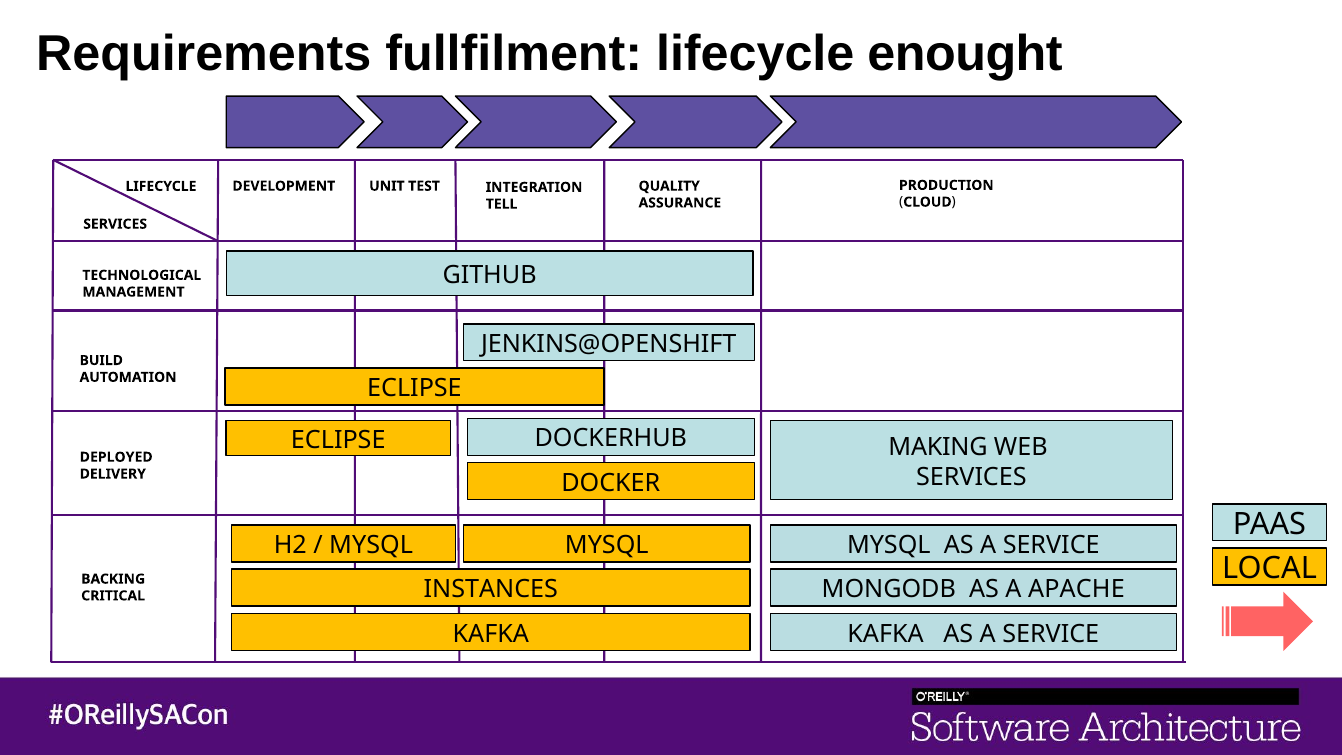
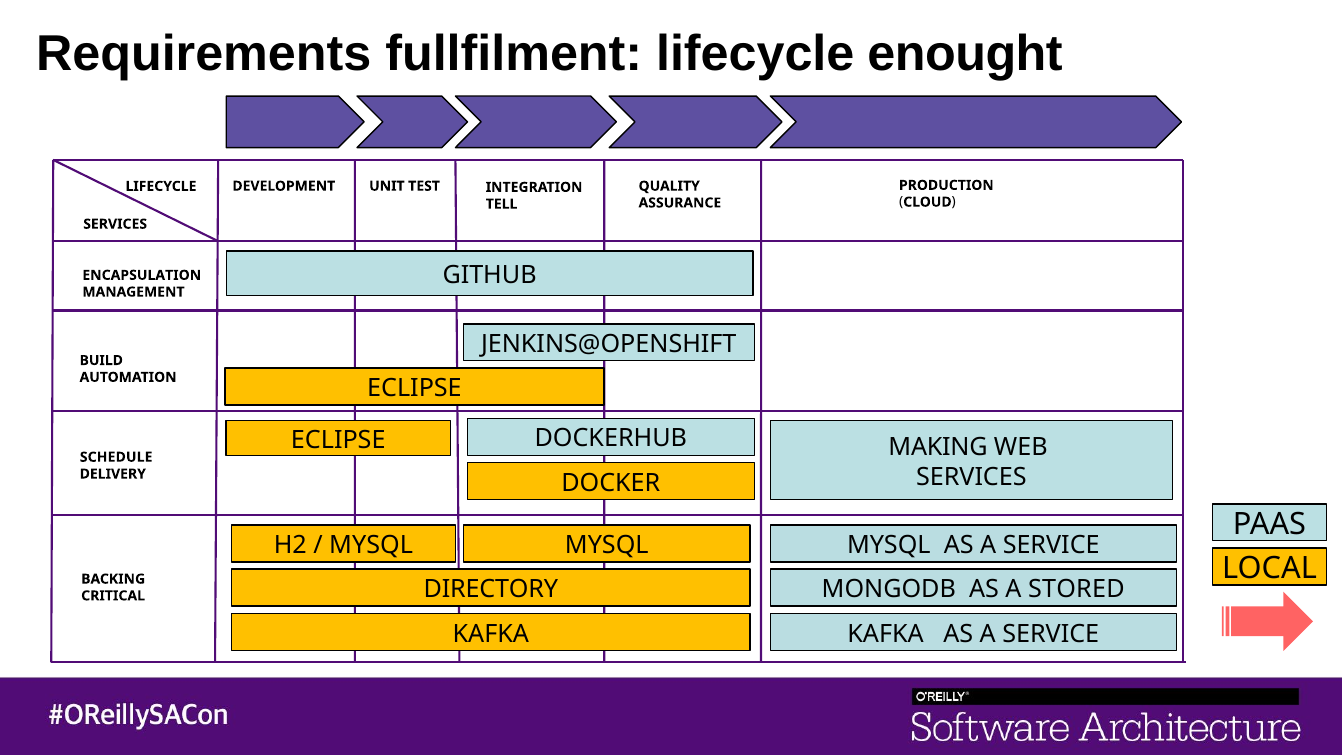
TECHNOLOGICAL: TECHNOLOGICAL -> ENCAPSULATION
DEPLOYED: DEPLOYED -> SCHEDULE
INSTANCES: INSTANCES -> DIRECTORY
APACHE: APACHE -> STORED
